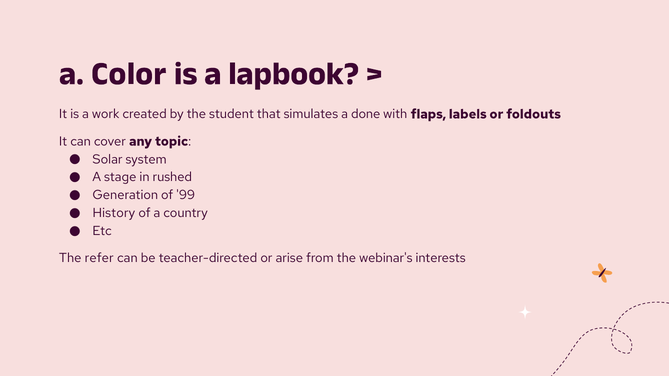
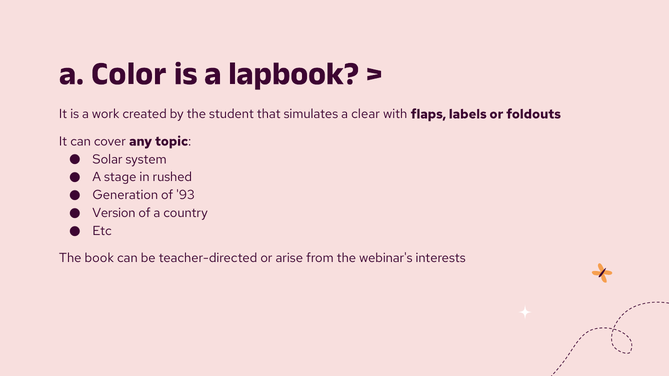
done: done -> clear
99: 99 -> 93
History: History -> Version
refer: refer -> book
